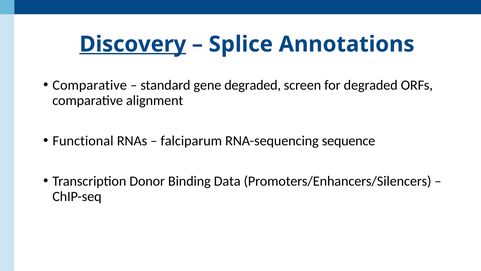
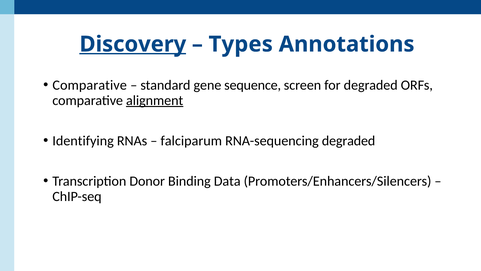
Splice: Splice -> Types
gene degraded: degraded -> sequence
alignment underline: none -> present
Functional: Functional -> Identifying
RNA-sequencing sequence: sequence -> degraded
